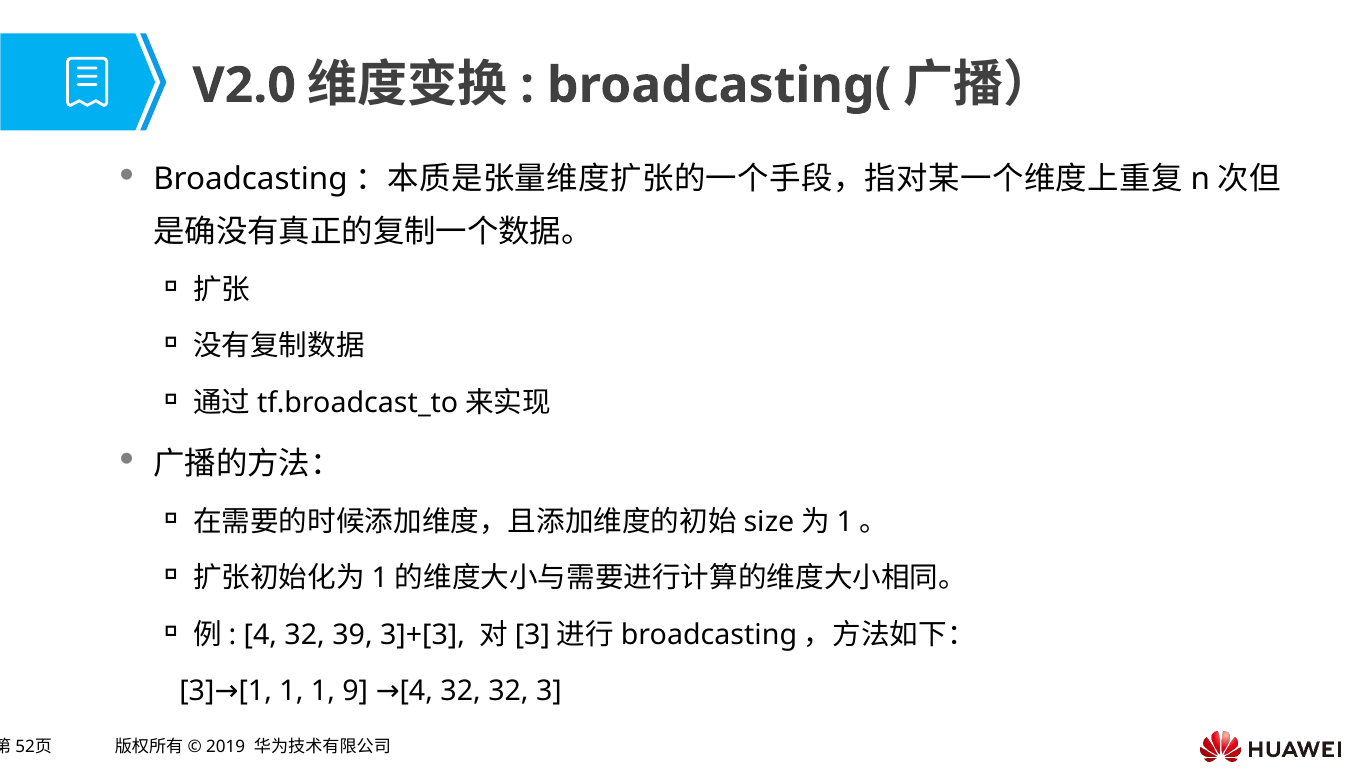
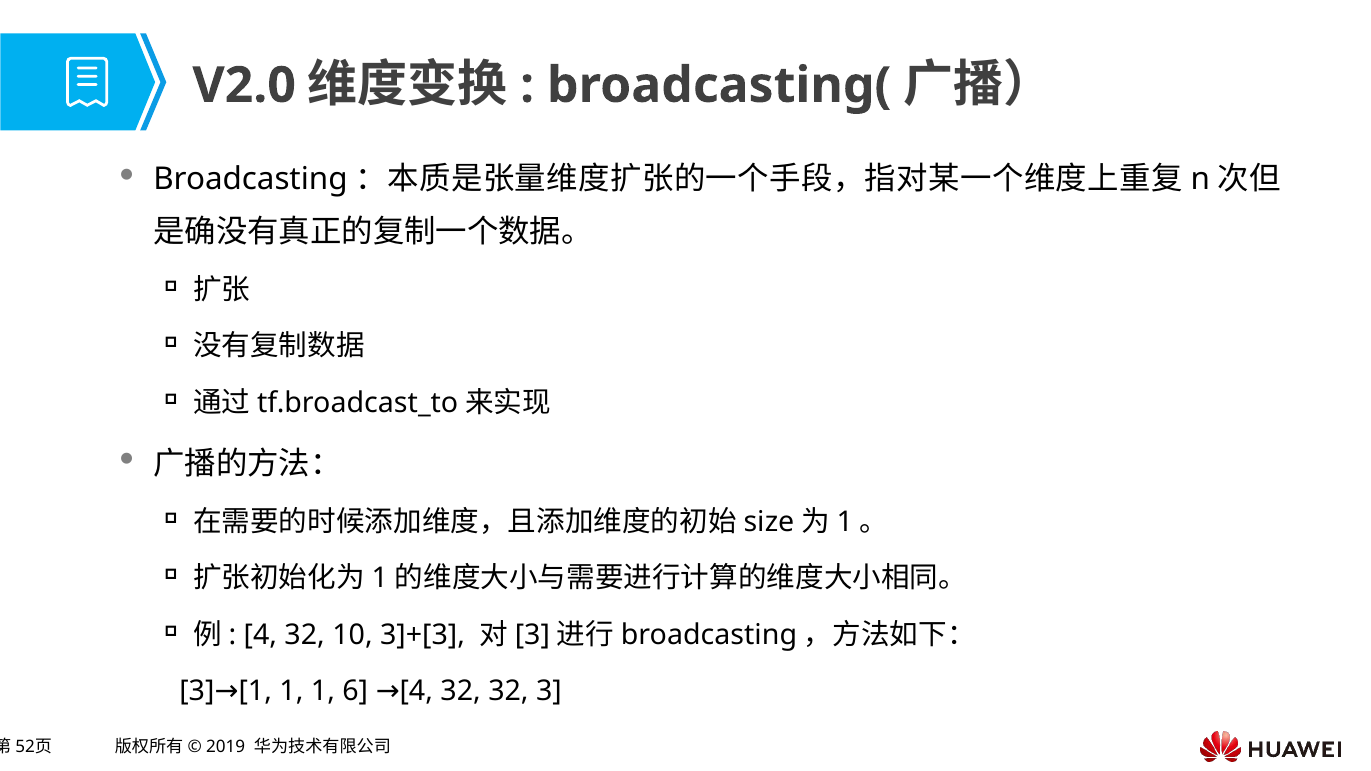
39: 39 -> 10
9: 9 -> 6
